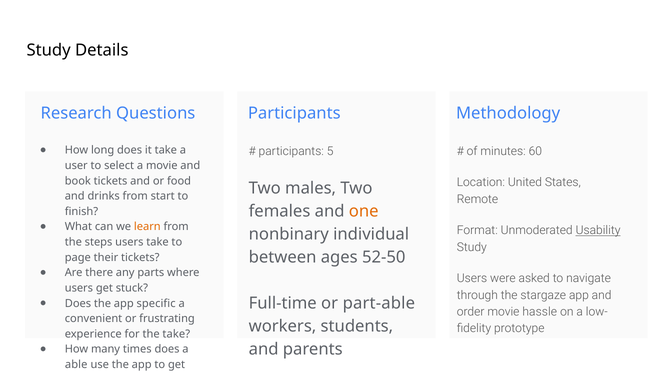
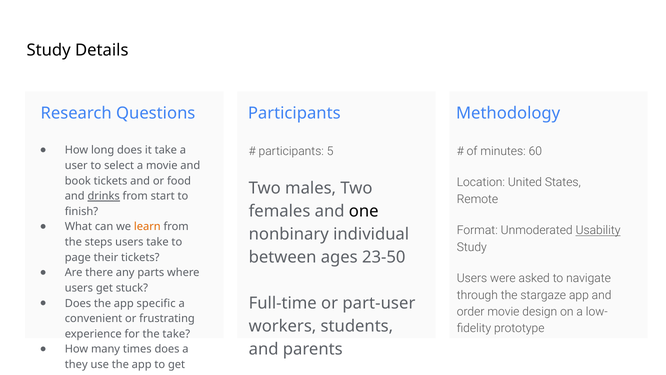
drinks underline: none -> present
one colour: orange -> black
52-50: 52-50 -> 23-50
part-able: part-able -> part-user
hassle: hassle -> design
able: able -> they
